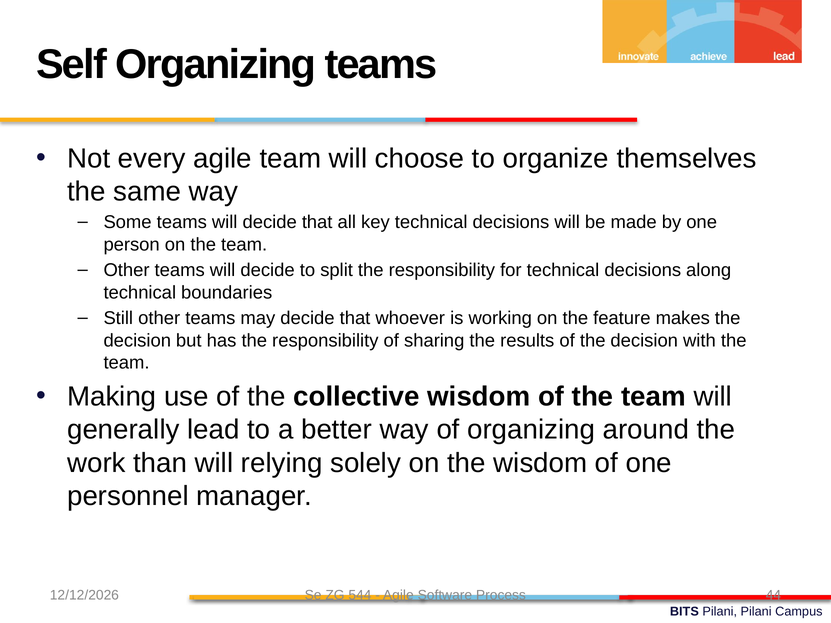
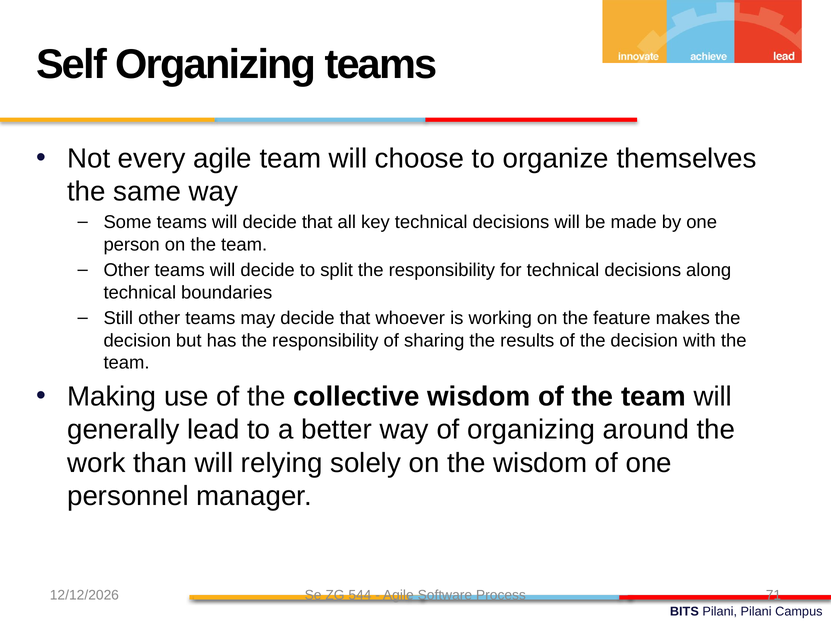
44: 44 -> 71
